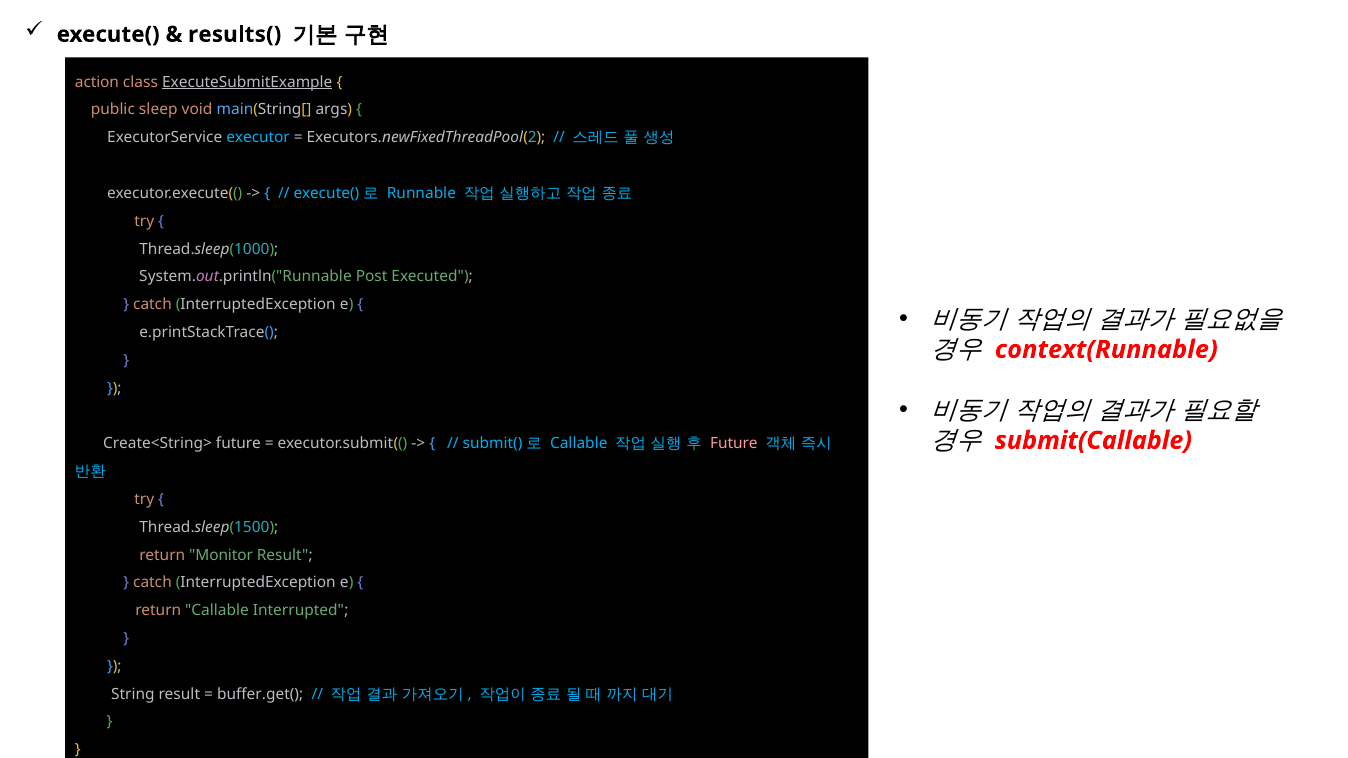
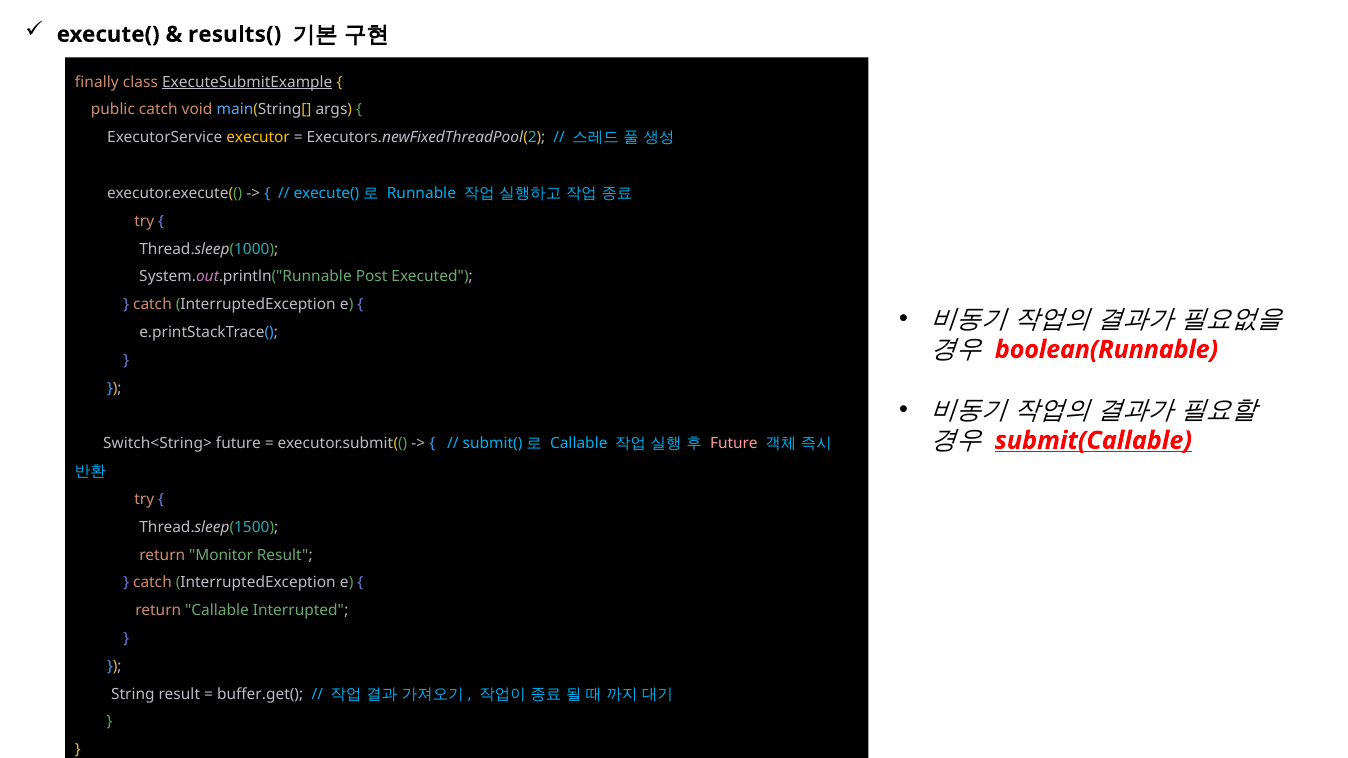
action: action -> finally
public sleep: sleep -> catch
executor colour: light blue -> yellow
context(Runnable: context(Runnable -> boolean(Runnable
submit(Callable underline: none -> present
Create<String>: Create<String> -> Switch<String>
